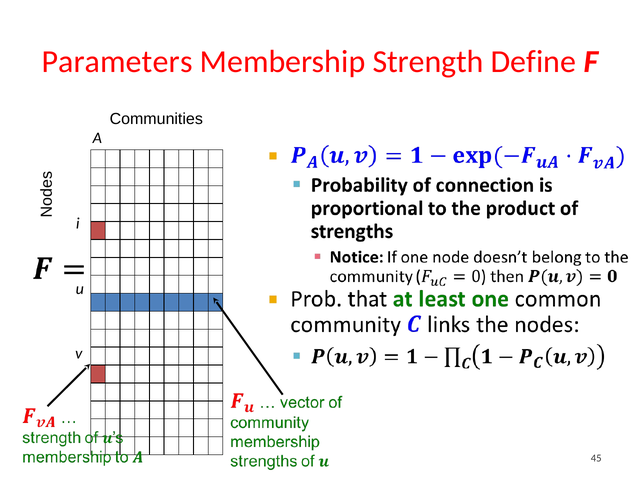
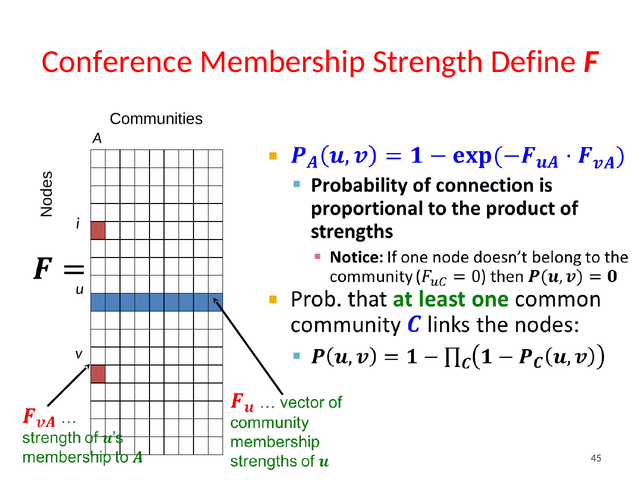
Parameters: Parameters -> Conference
